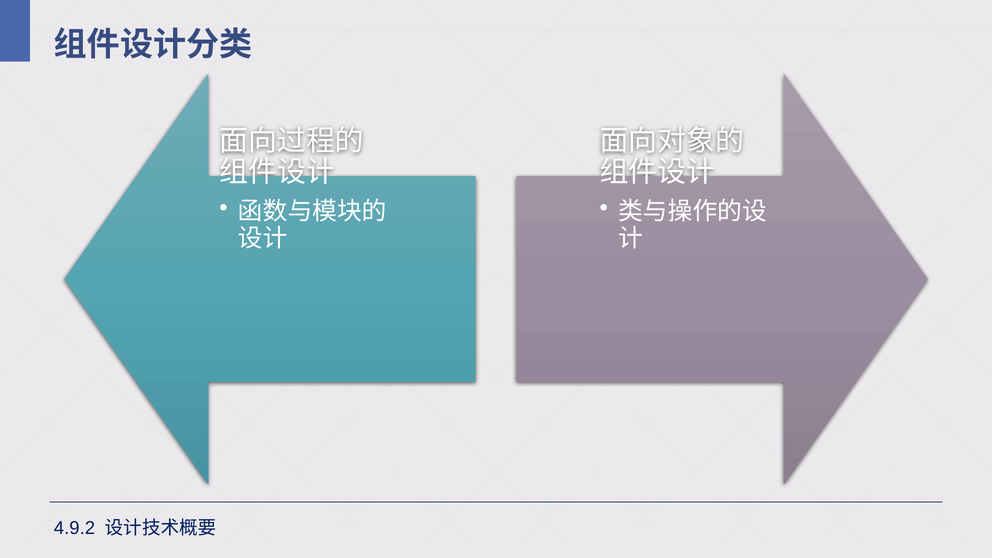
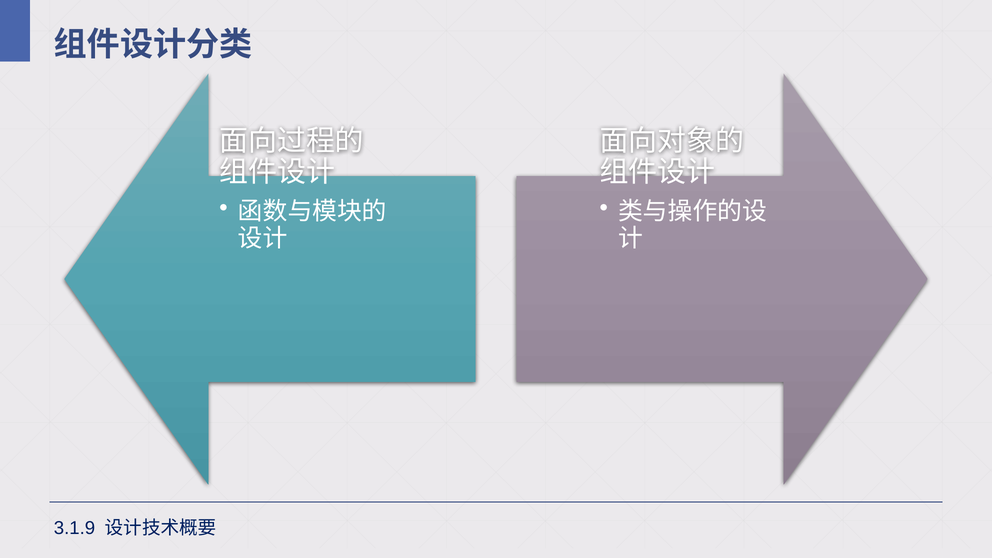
4.9.2: 4.9.2 -> 3.1.9
